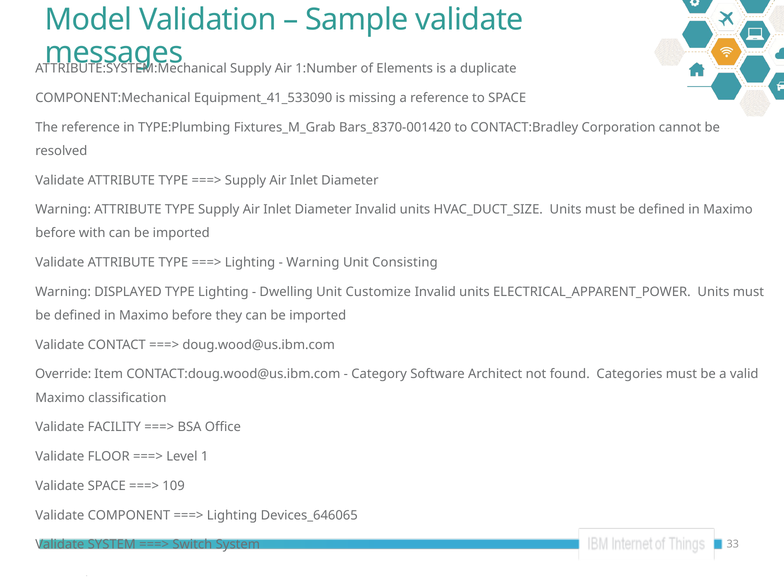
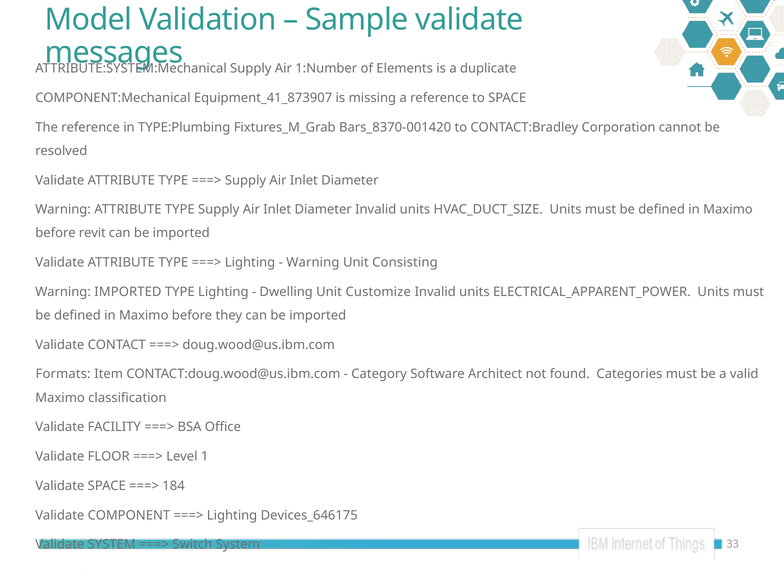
Equipment_41_533090: Equipment_41_533090 -> Equipment_41_873907
with: with -> revit
Warning DISPLAYED: DISPLAYED -> IMPORTED
Override: Override -> Formats
109: 109 -> 184
Devices_646065: Devices_646065 -> Devices_646175
